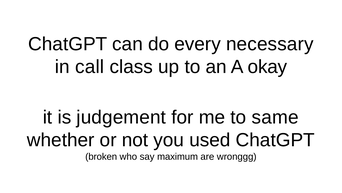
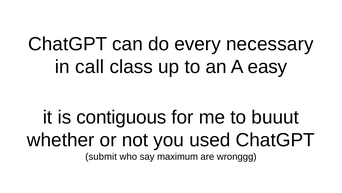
okay: okay -> easy
judgement: judgement -> contiguous
same: same -> buuut
broken: broken -> submit
